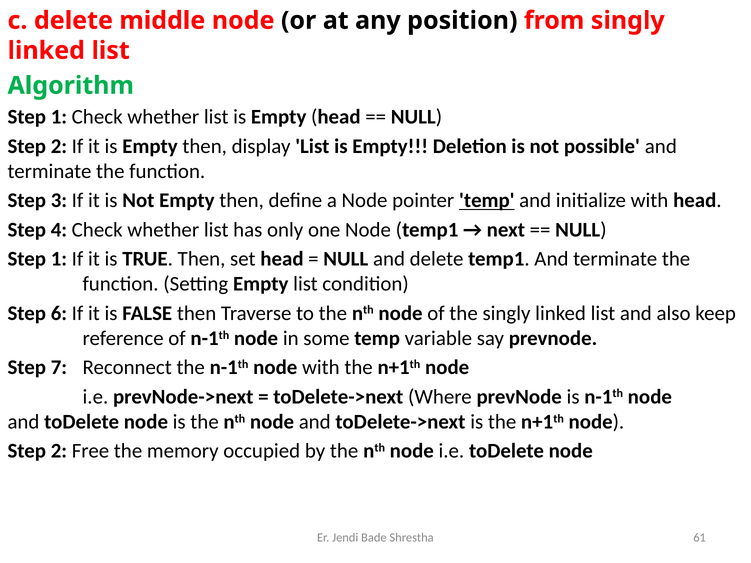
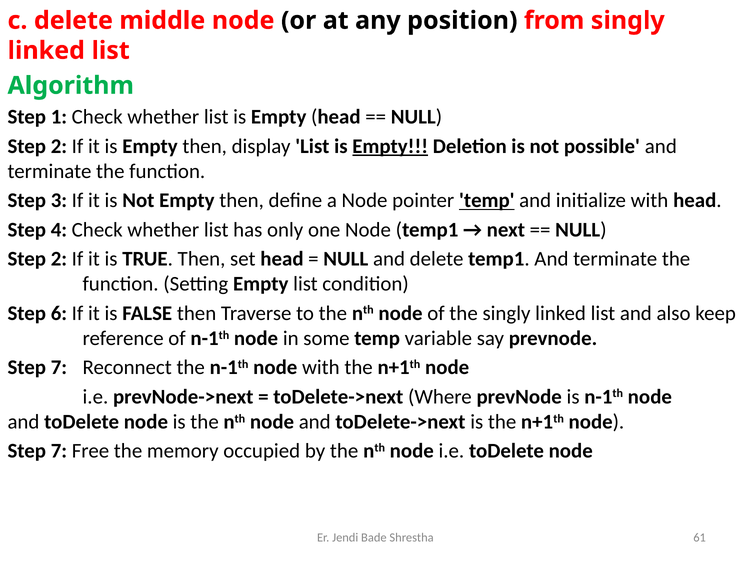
Empty at (390, 146) underline: none -> present
1 at (59, 259): 1 -> 2
2 at (59, 451): 2 -> 7
